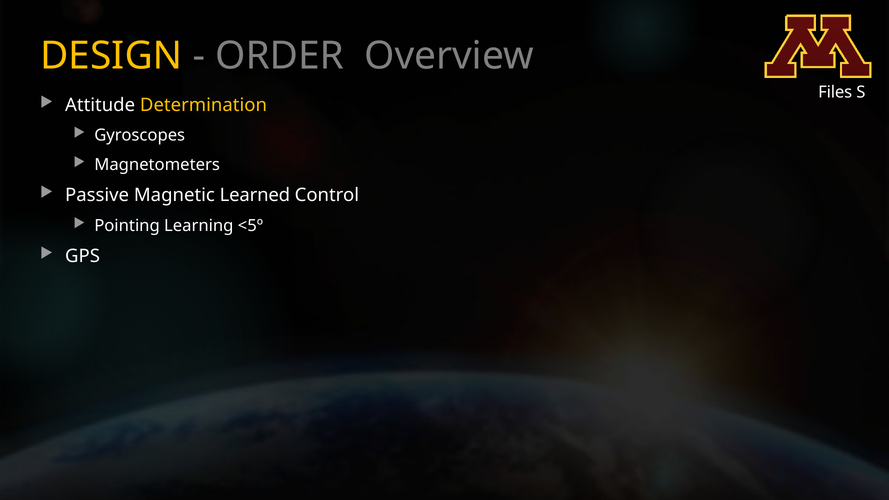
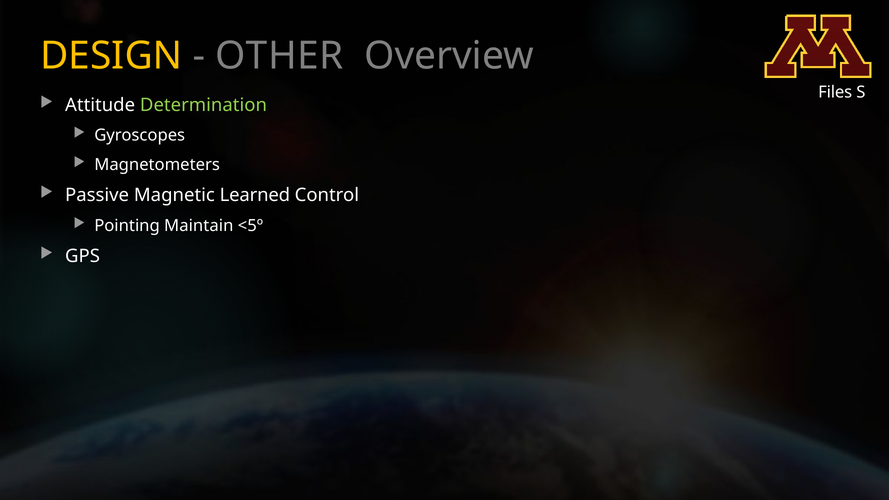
ORDER: ORDER -> OTHER
Determination colour: yellow -> light green
Learning: Learning -> Maintain
